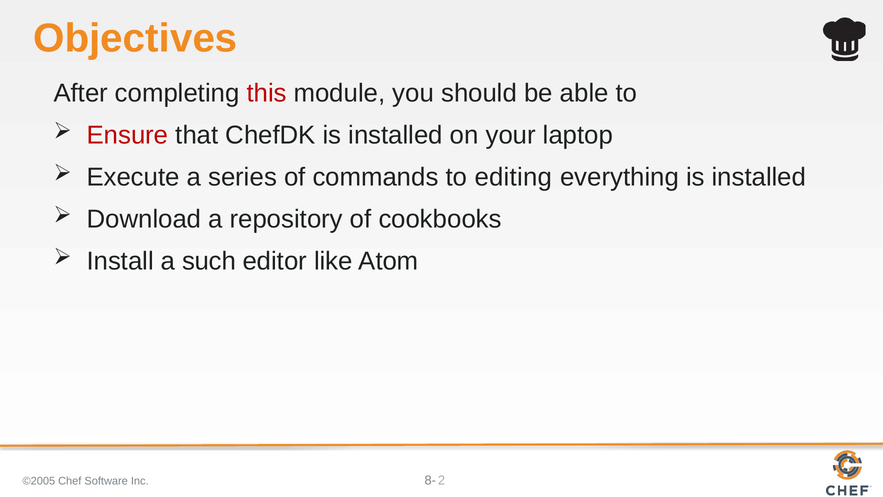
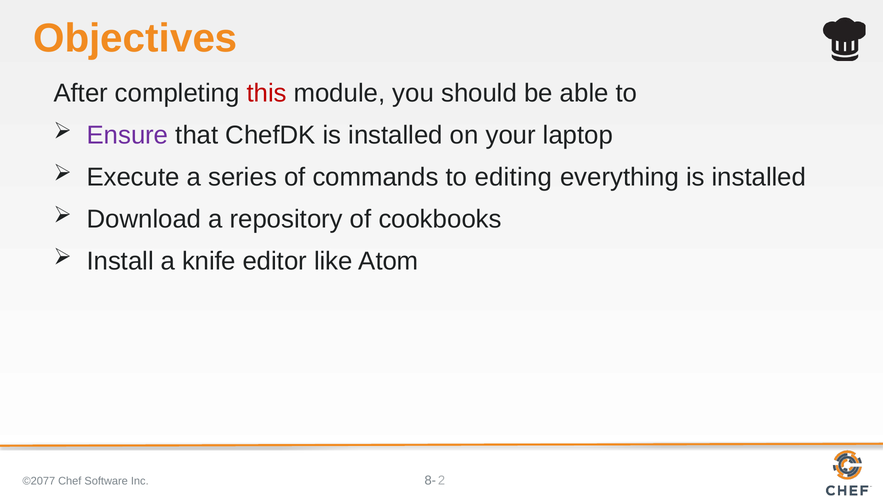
Ensure colour: red -> purple
such: such -> knife
©2005: ©2005 -> ©2077
